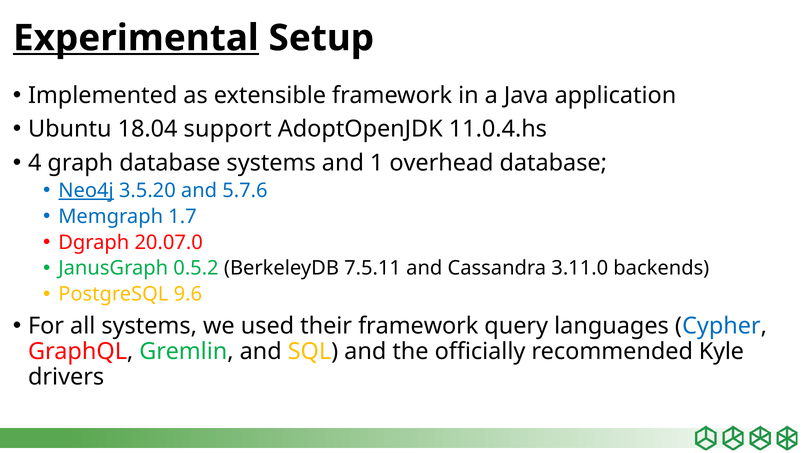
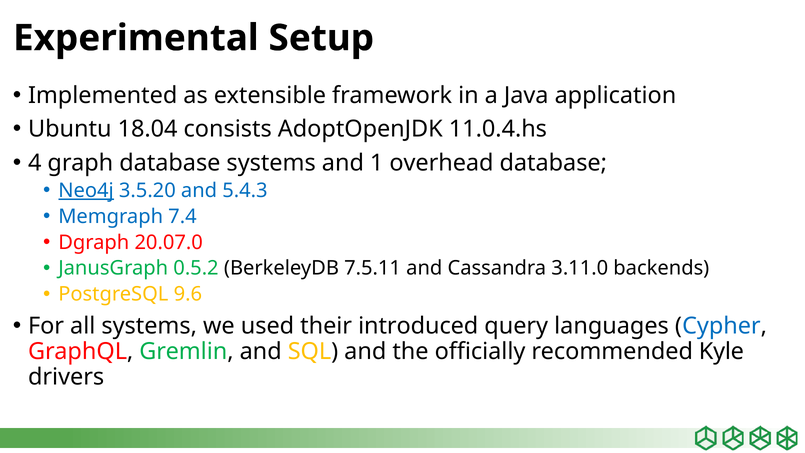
Experimental underline: present -> none
support: support -> consists
5.7.6: 5.7.6 -> 5.4.3
1.7: 1.7 -> 7.4
their framework: framework -> introduced
